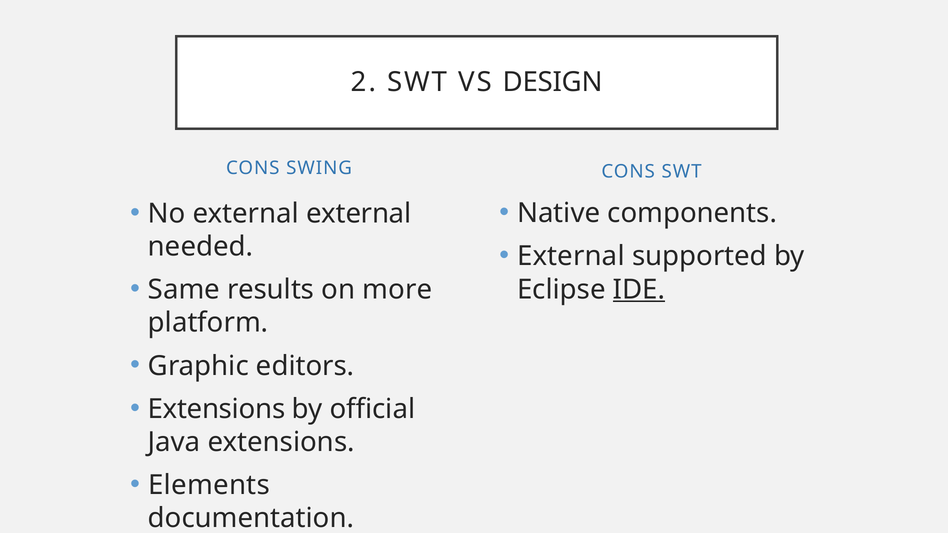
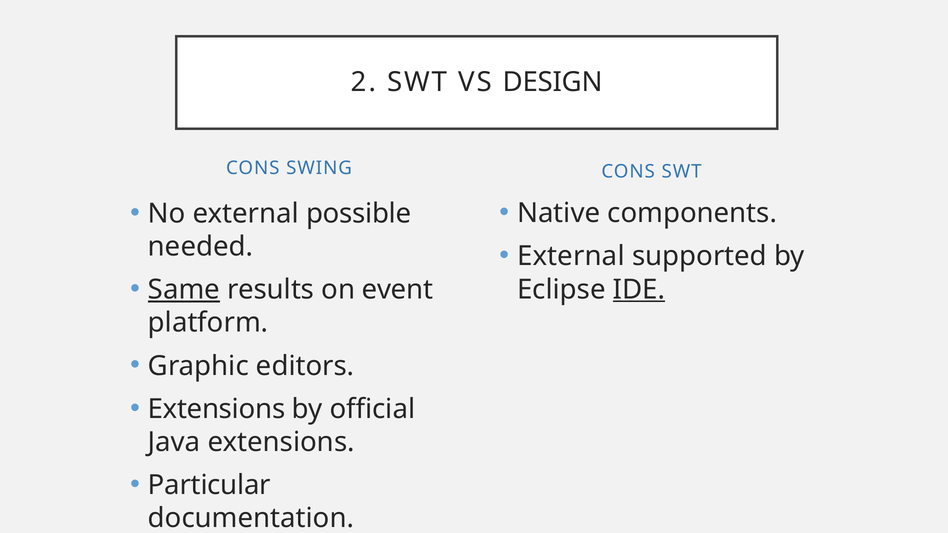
external external: external -> possible
Same underline: none -> present
more: more -> event
Elements: Elements -> Particular
